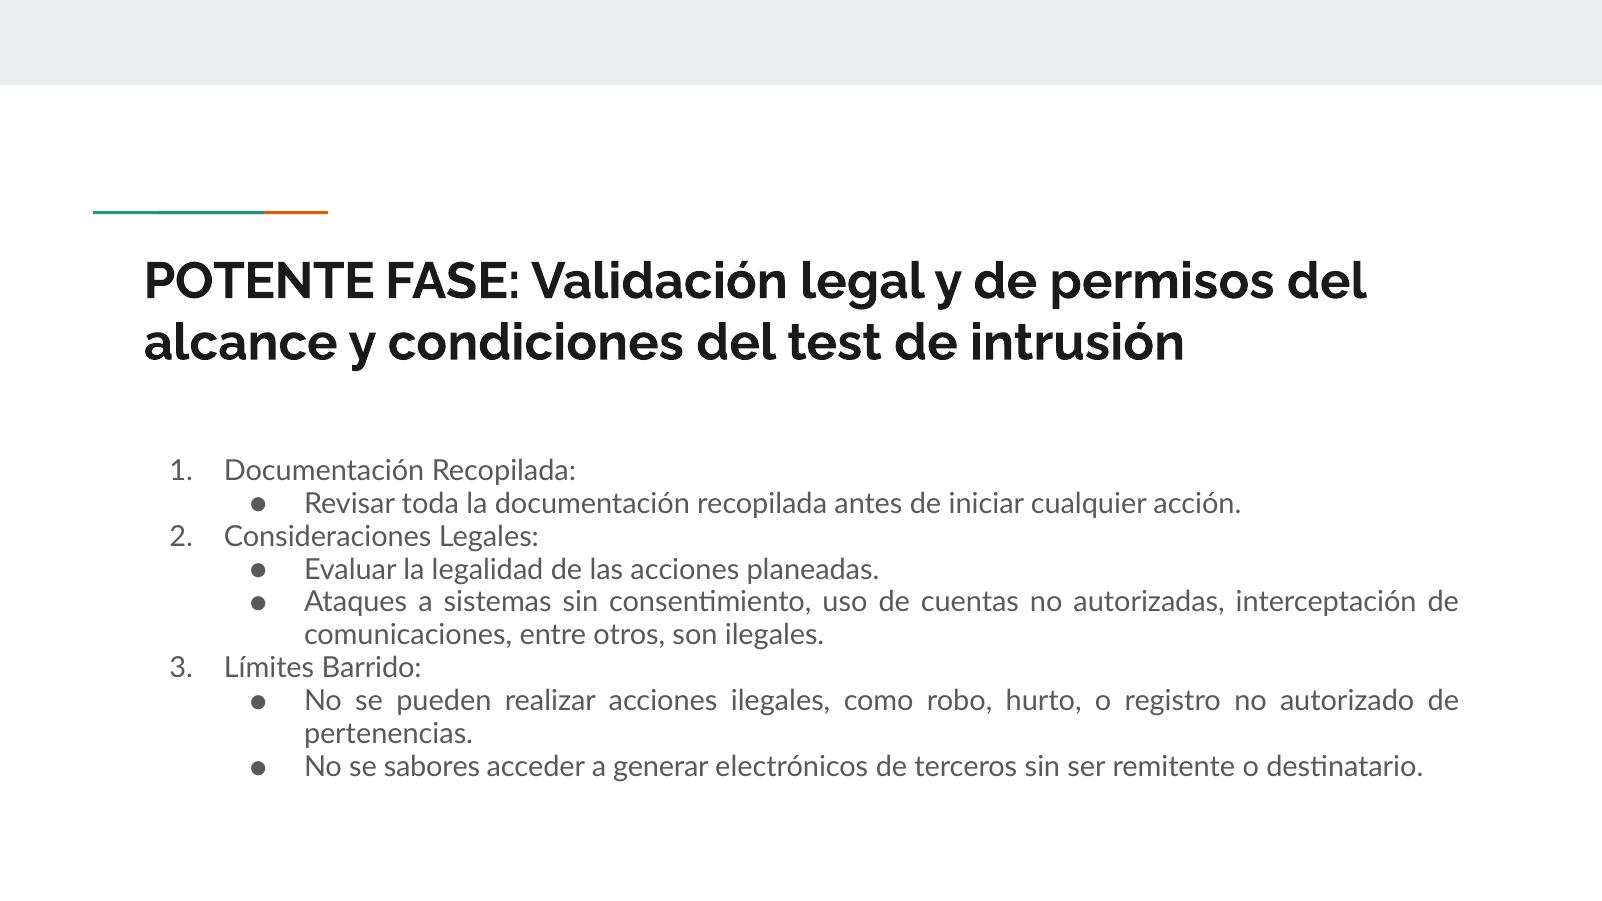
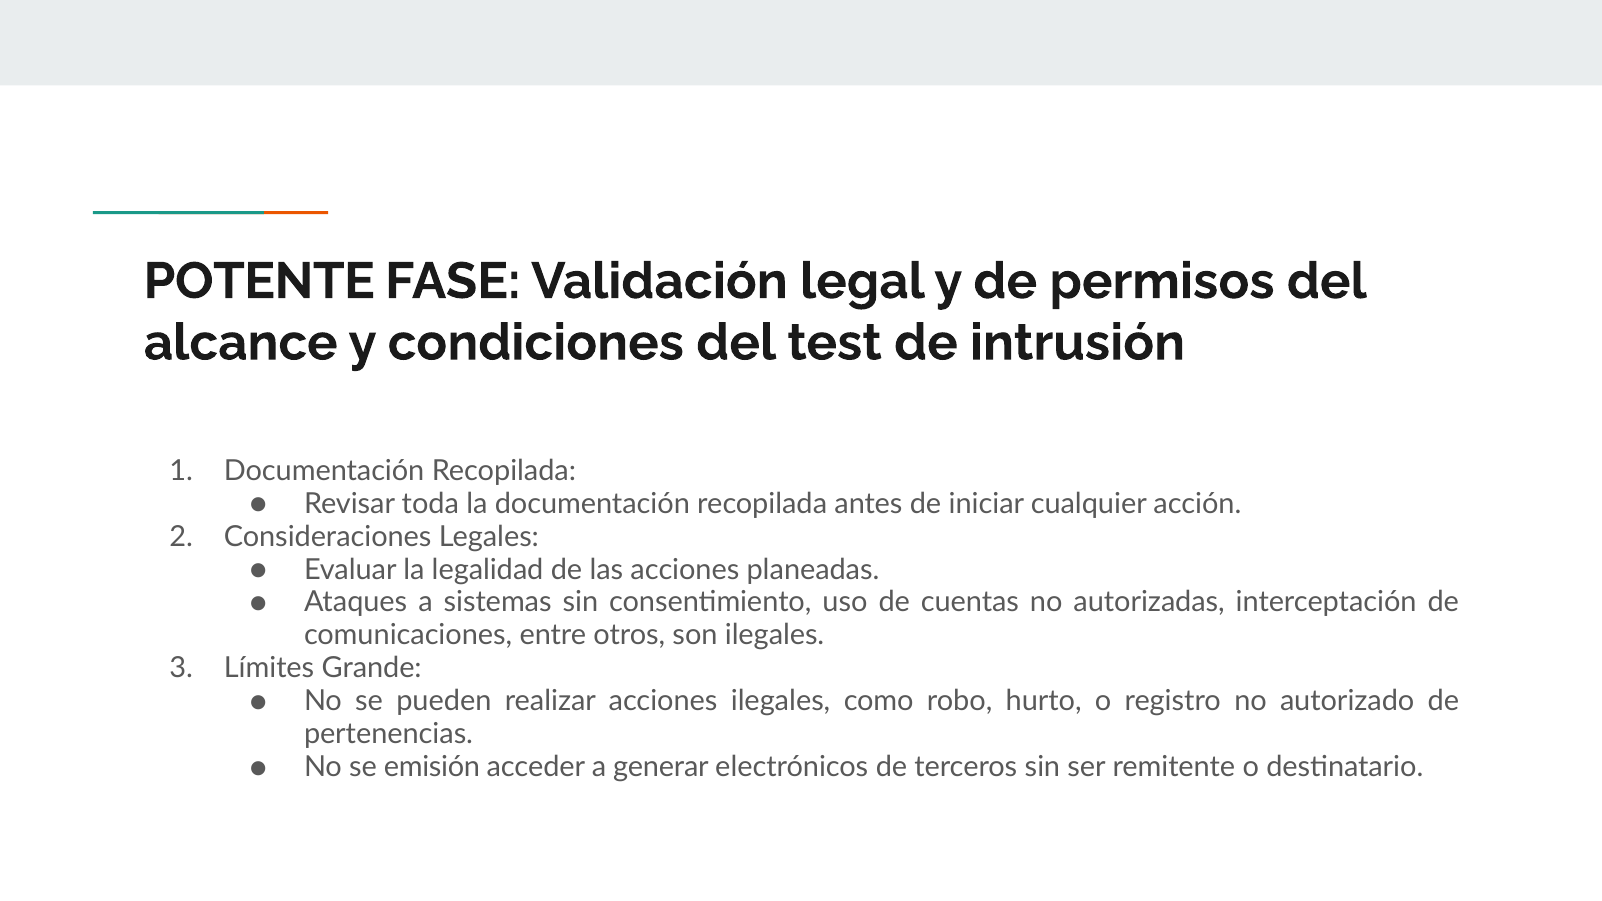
Barrido: Barrido -> Grande
sabores: sabores -> emisión
